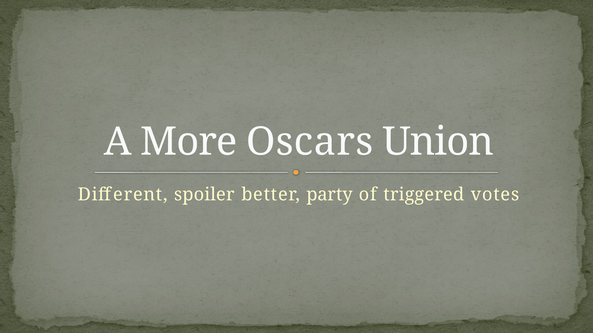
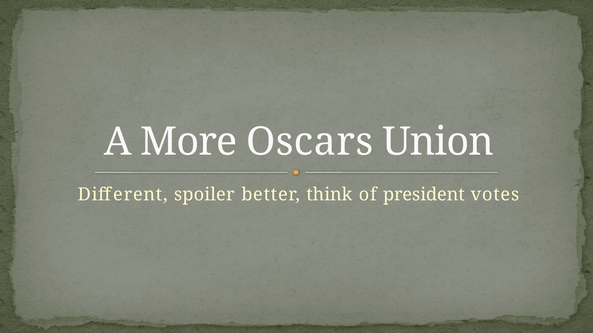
party: party -> think
triggered: triggered -> president
